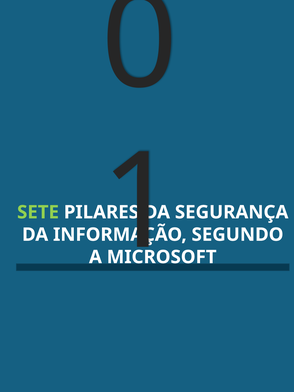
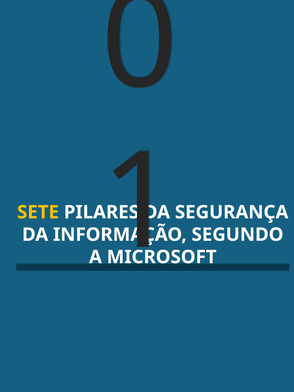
SETE colour: light green -> yellow
